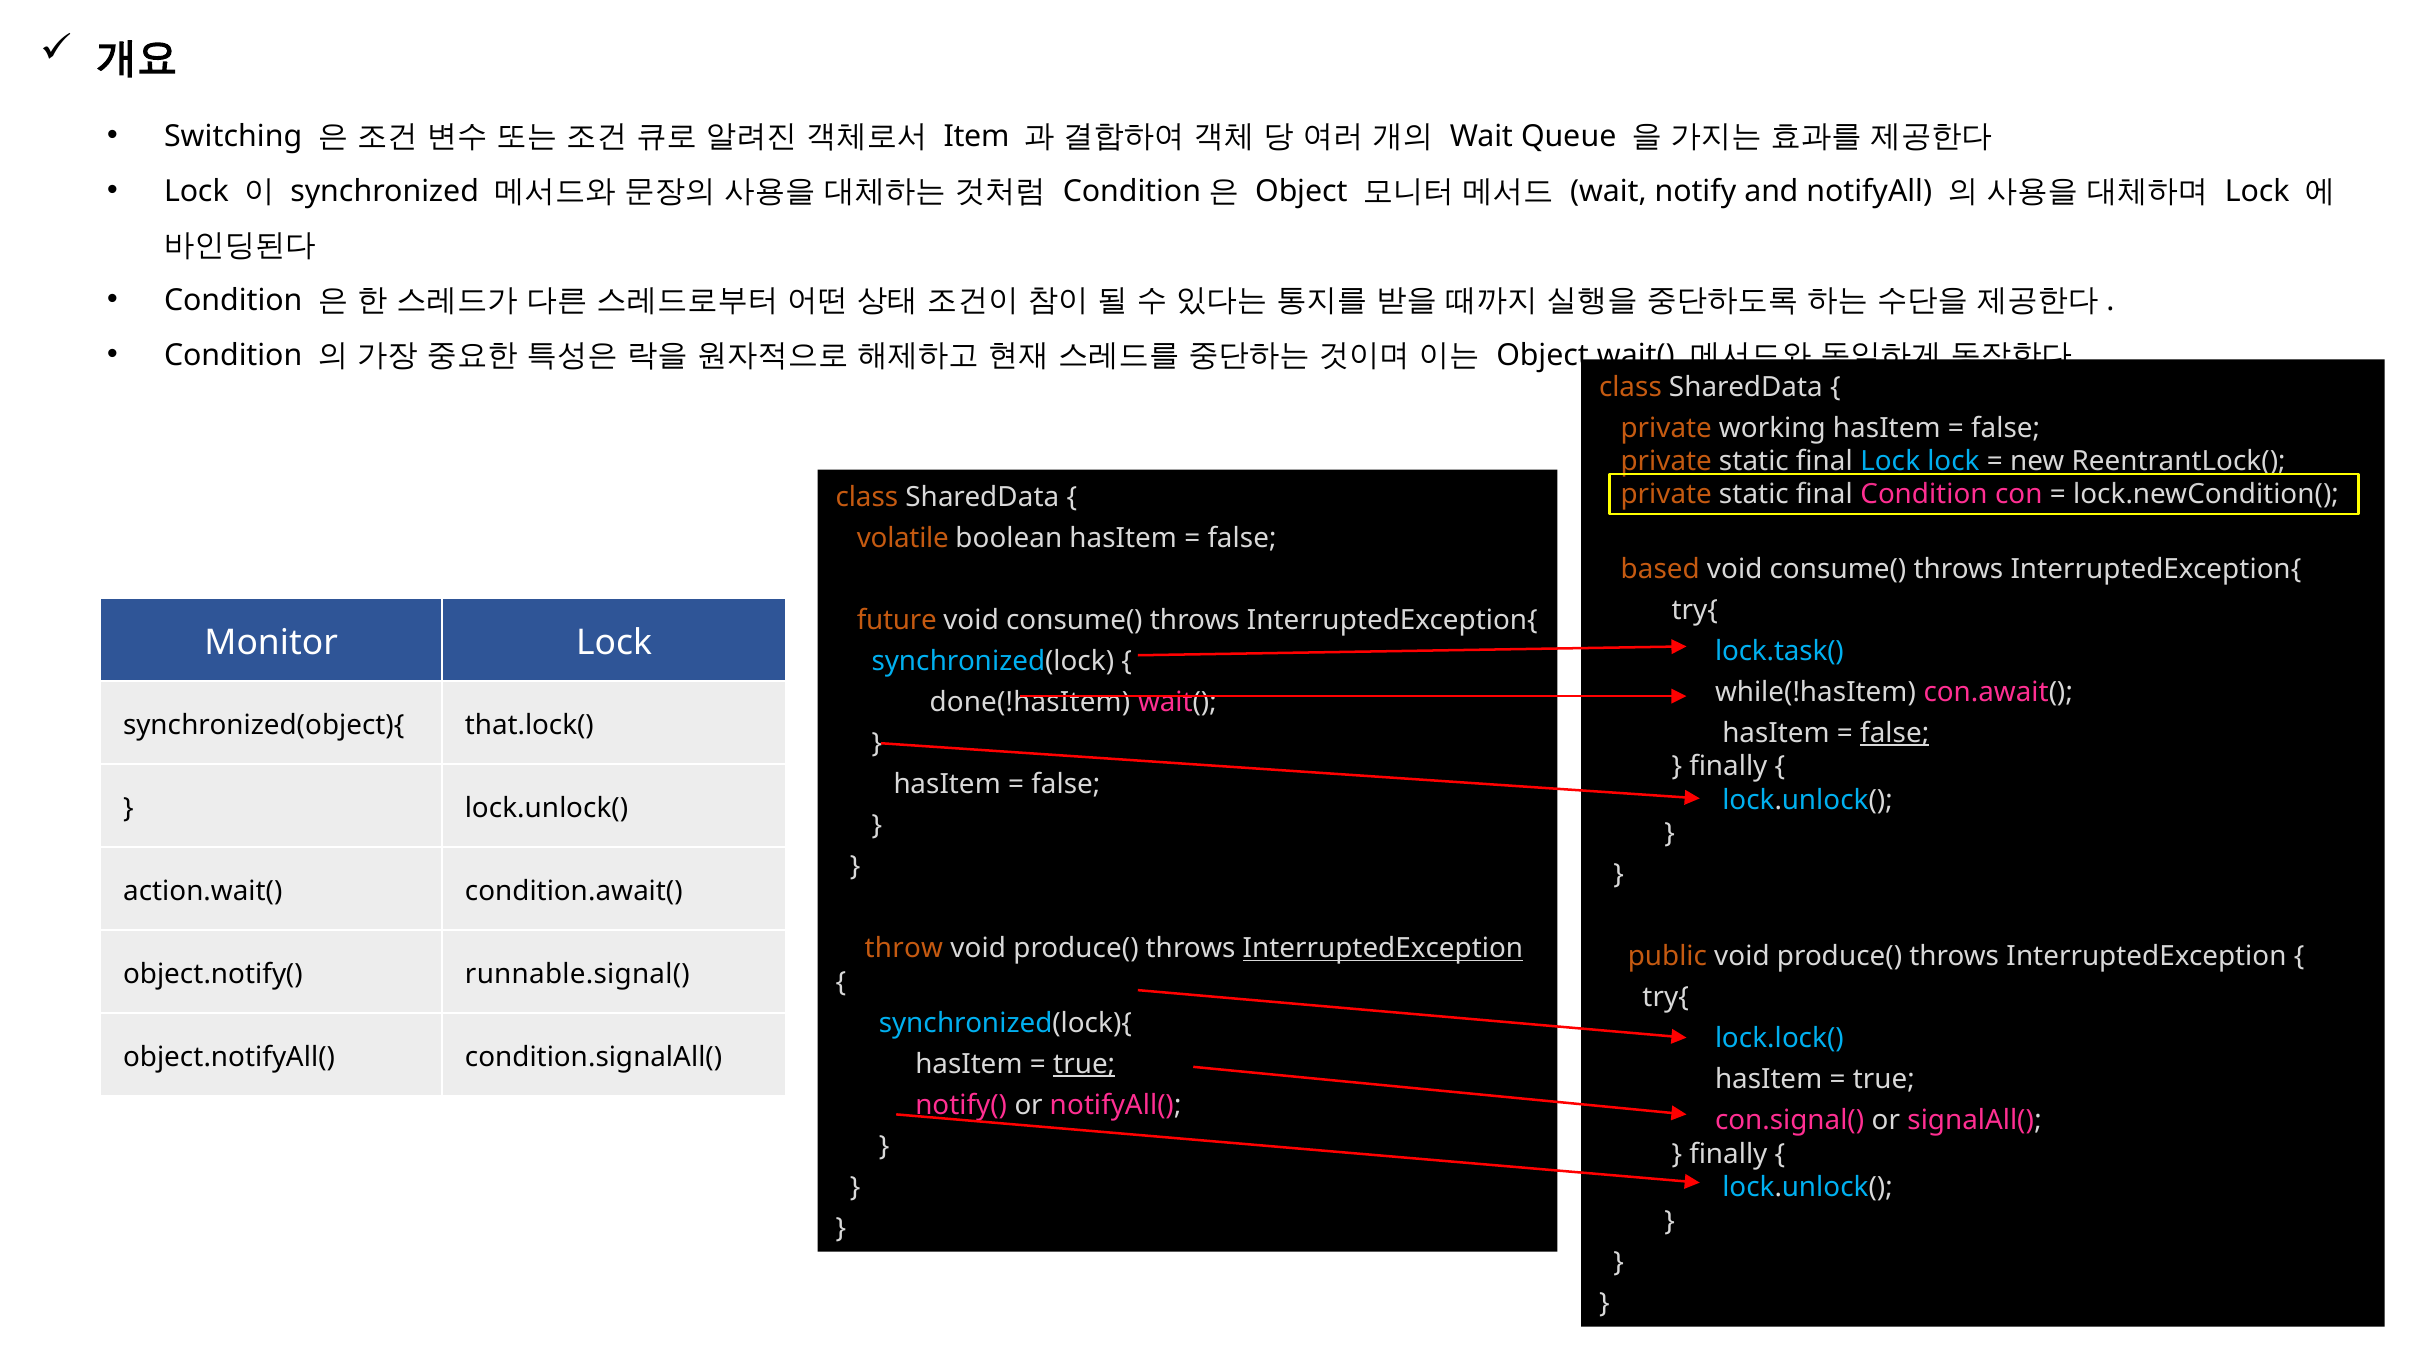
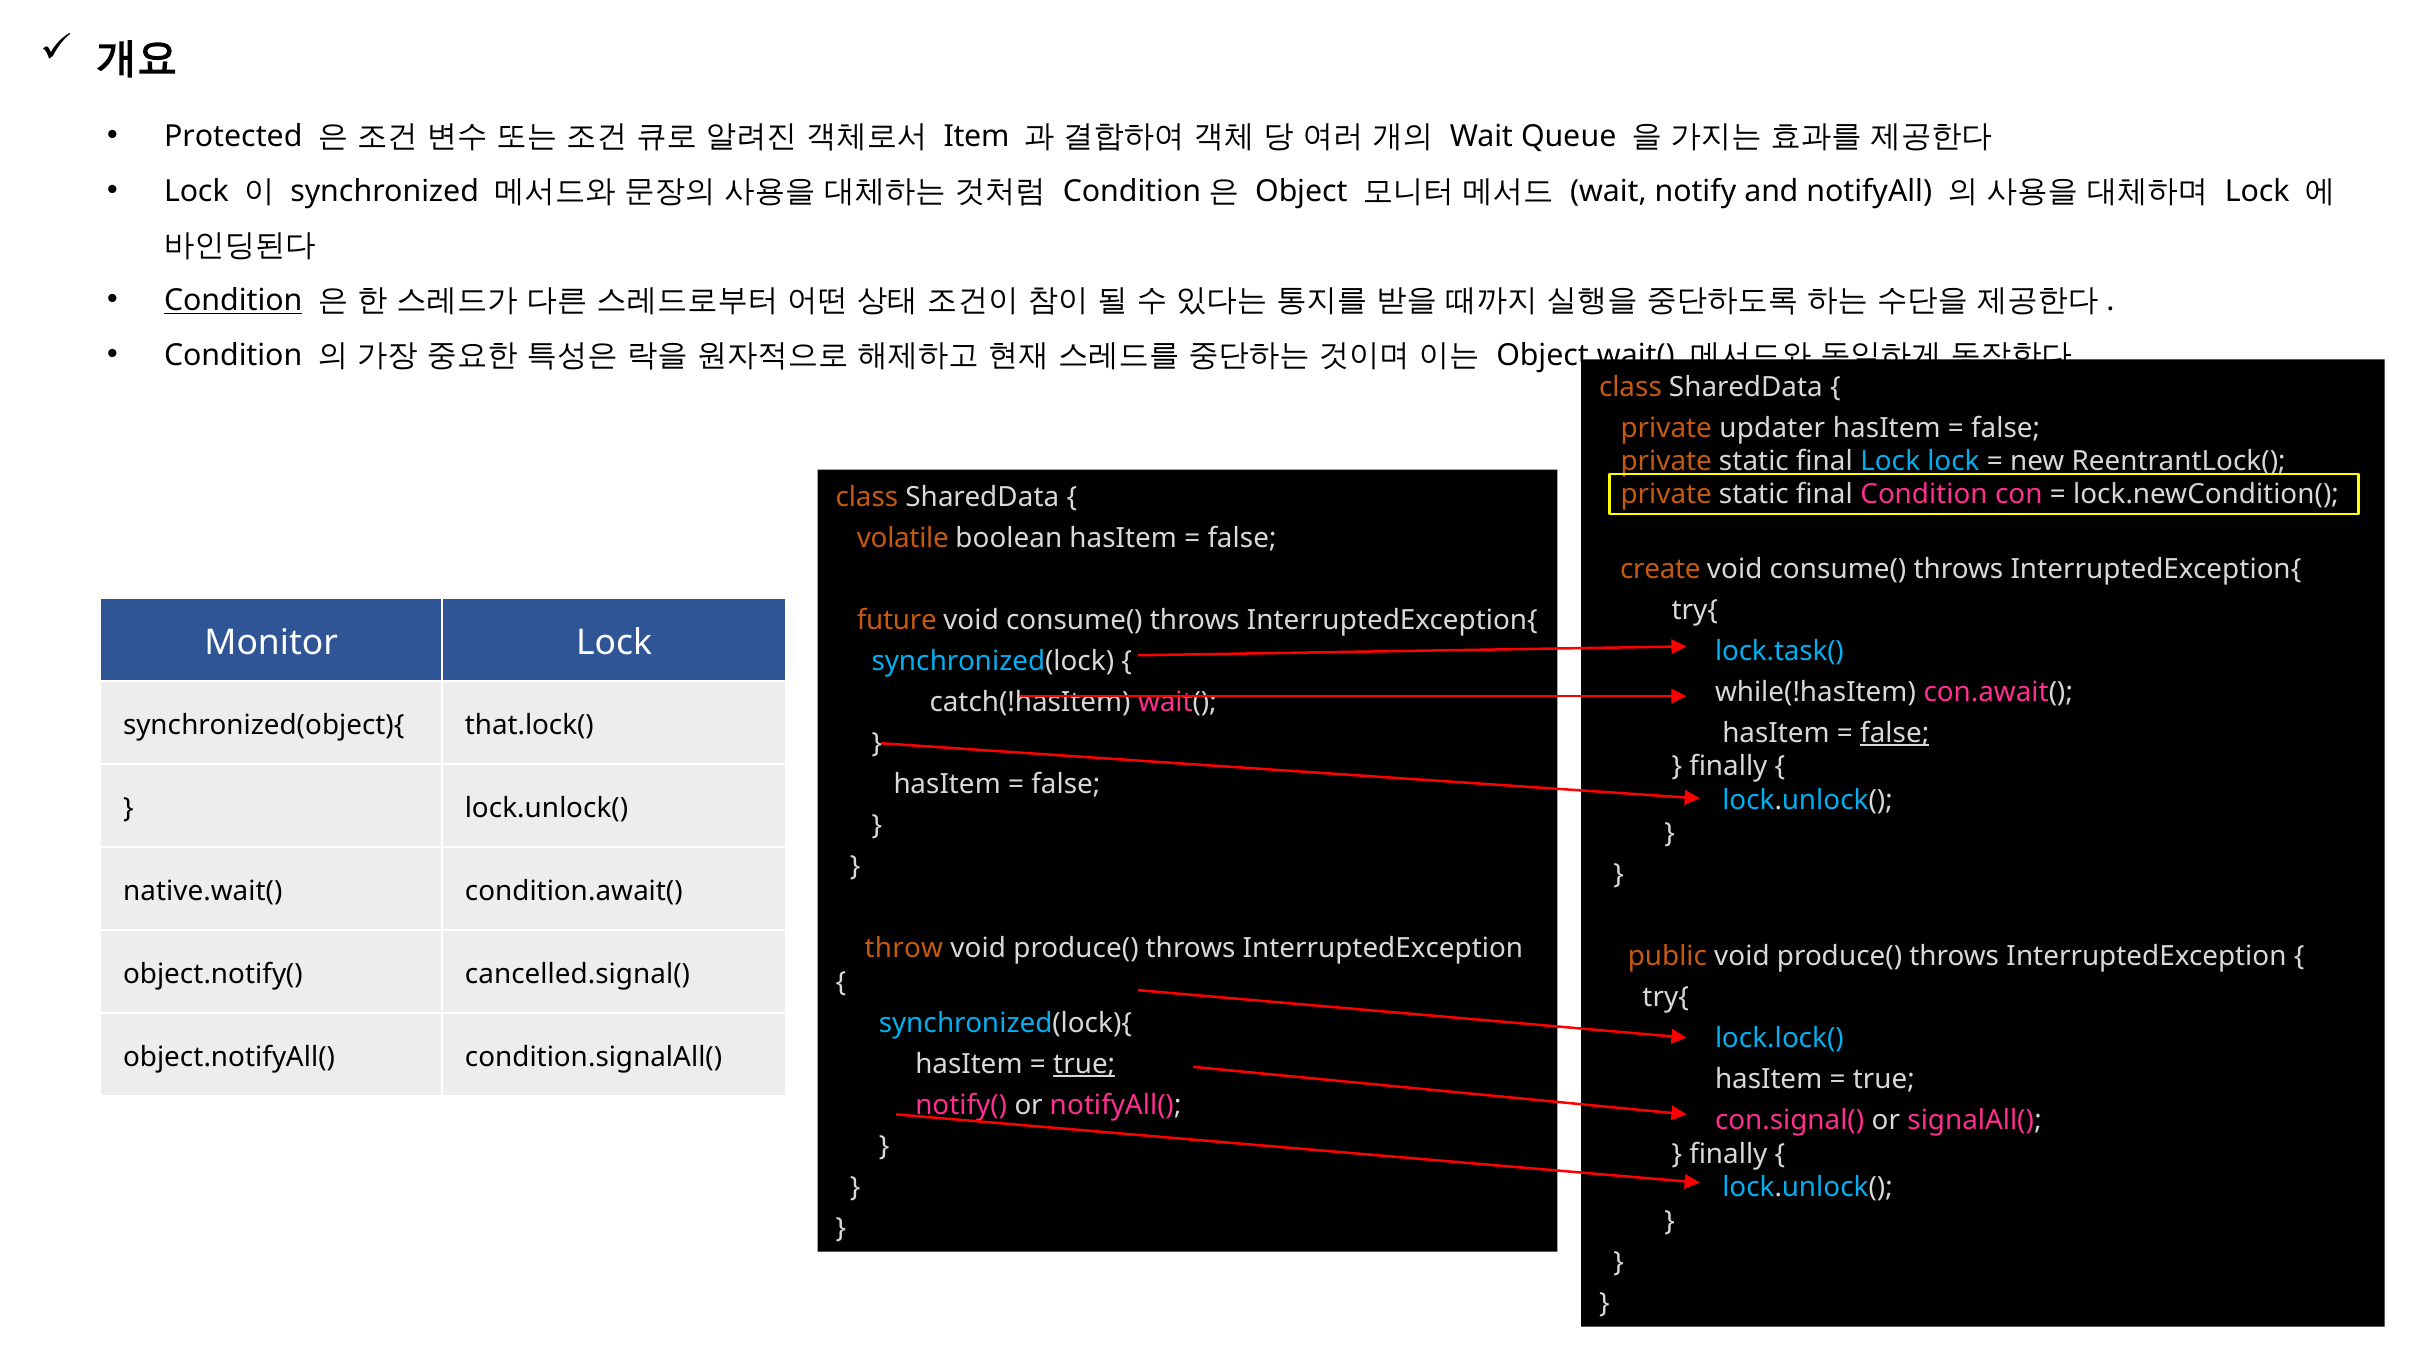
Switching: Switching -> Protected
Condition at (233, 300) underline: none -> present
working: working -> updater
based: based -> create
done(!hasItem: done(!hasItem -> catch(!hasItem
action.wait(: action.wait( -> native.wait(
InterruptedException at (1383, 948) underline: present -> none
runnable.signal(: runnable.signal( -> cancelled.signal(
